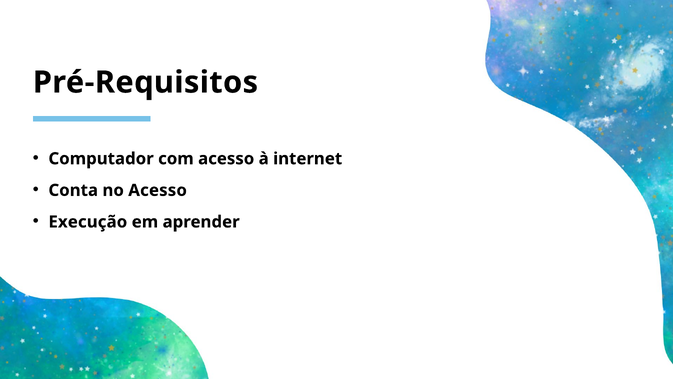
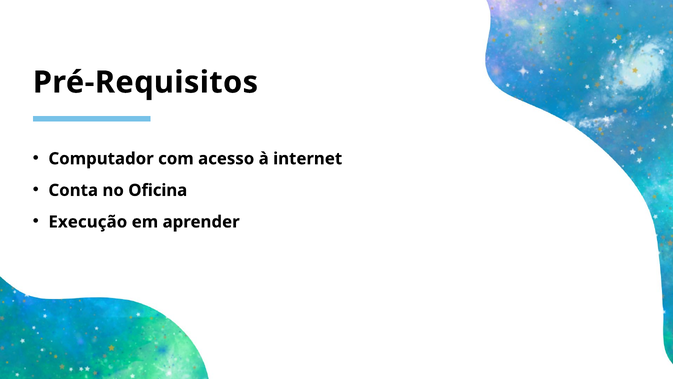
no Acesso: Acesso -> Oficina
